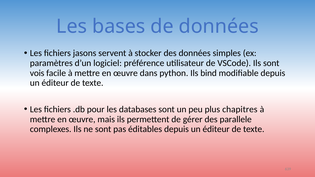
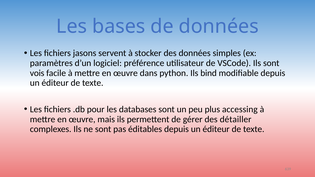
chapitres: chapitres -> accessing
parallele: parallele -> détailler
